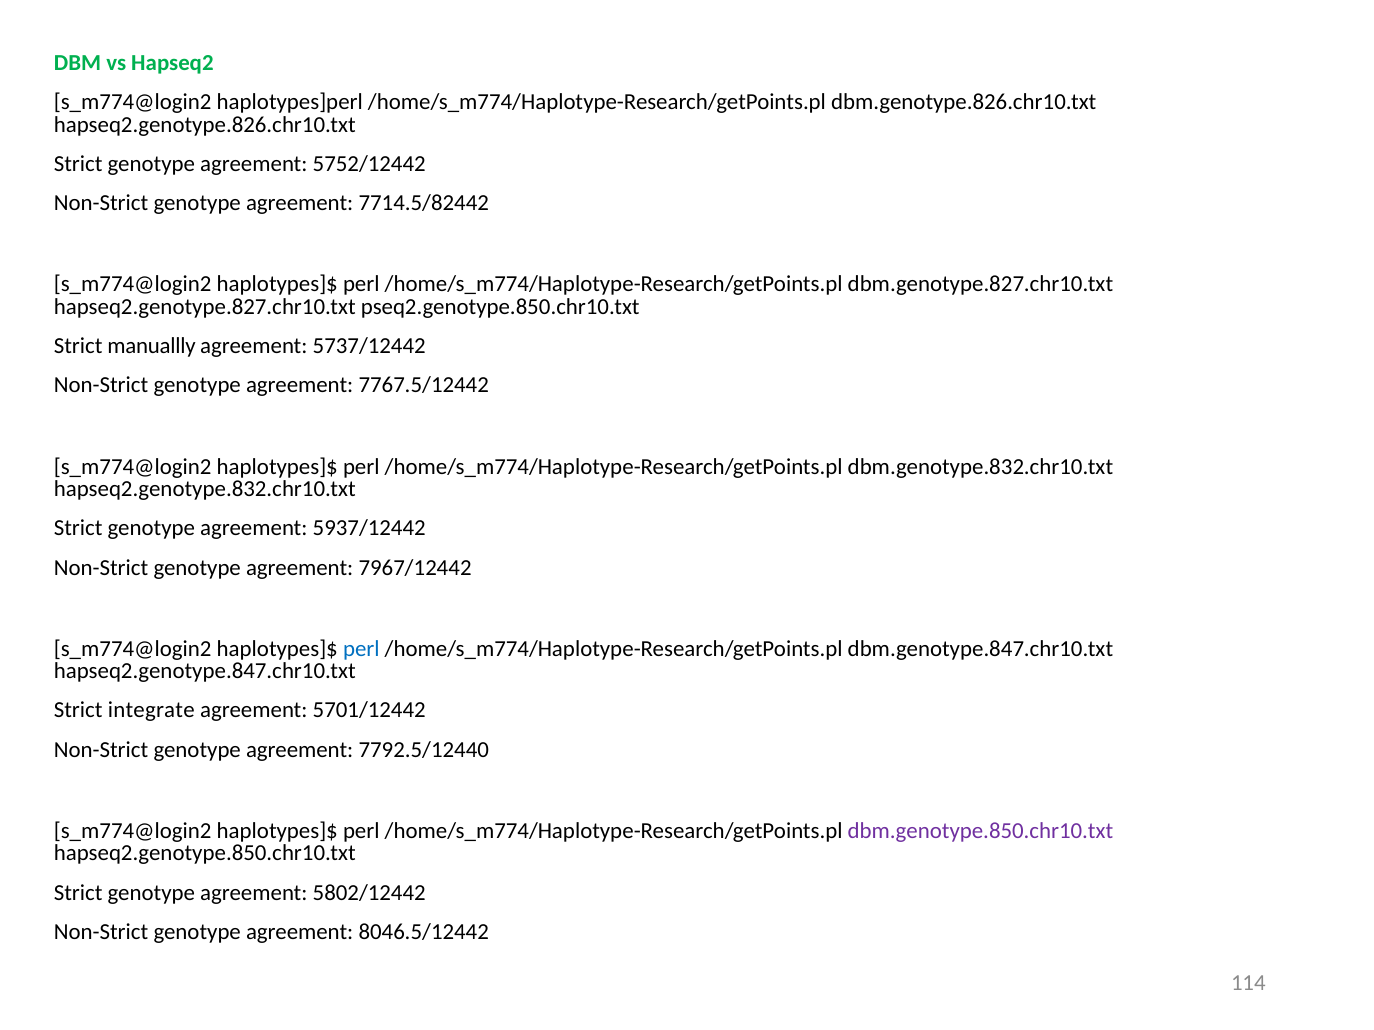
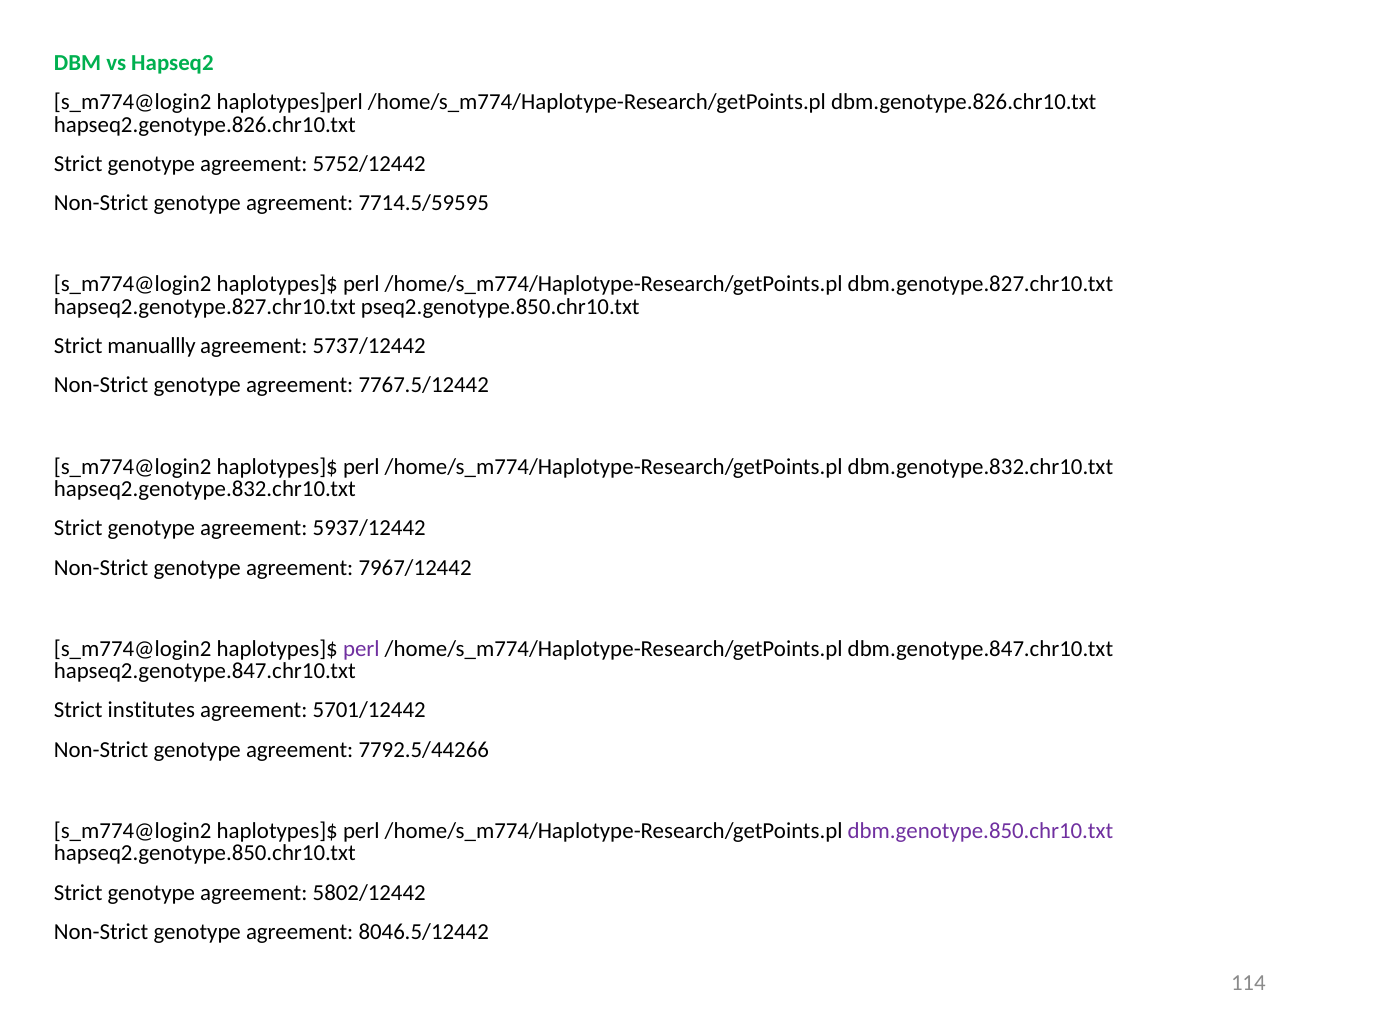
7714.5/82442: 7714.5/82442 -> 7714.5/59595
perl at (361, 649) colour: blue -> purple
integrate: integrate -> institutes
7792.5/12440: 7792.5/12440 -> 7792.5/44266
